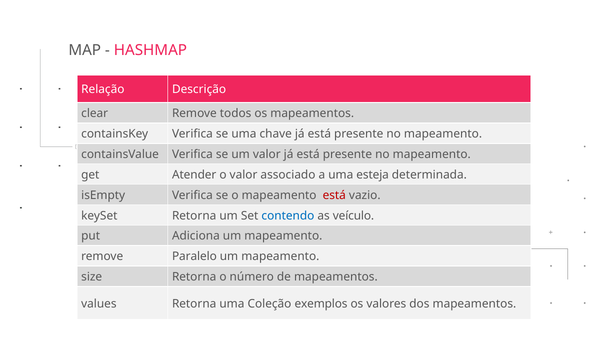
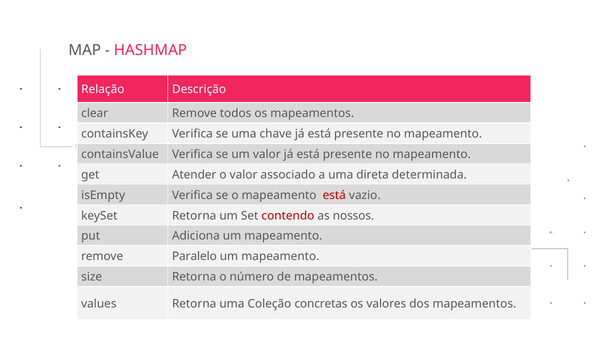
esteja: esteja -> direta
contendo colour: blue -> red
veículo: veículo -> nossos
exemplos: exemplos -> concretas
